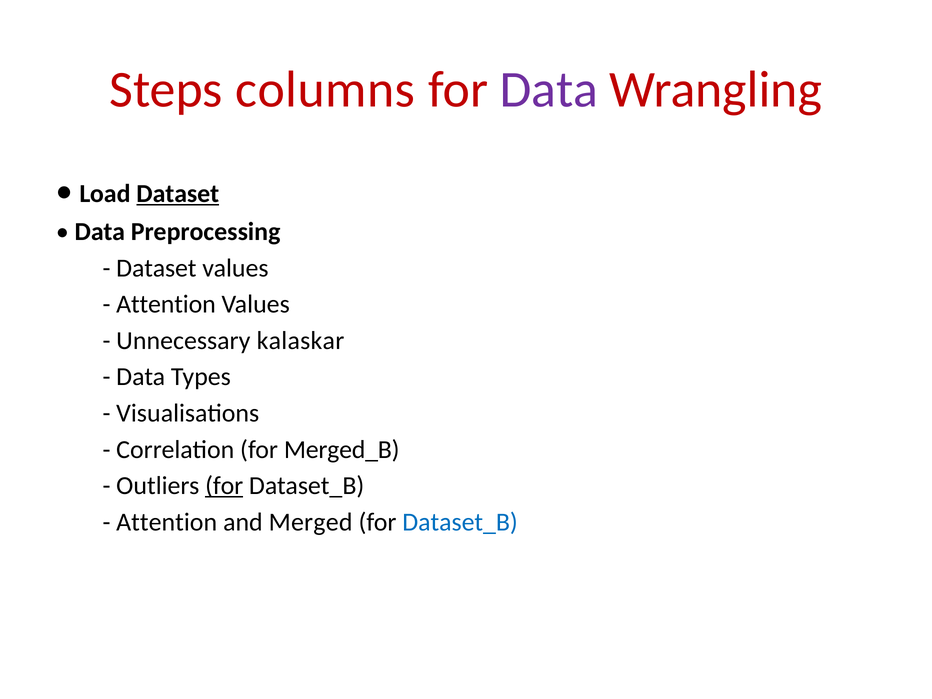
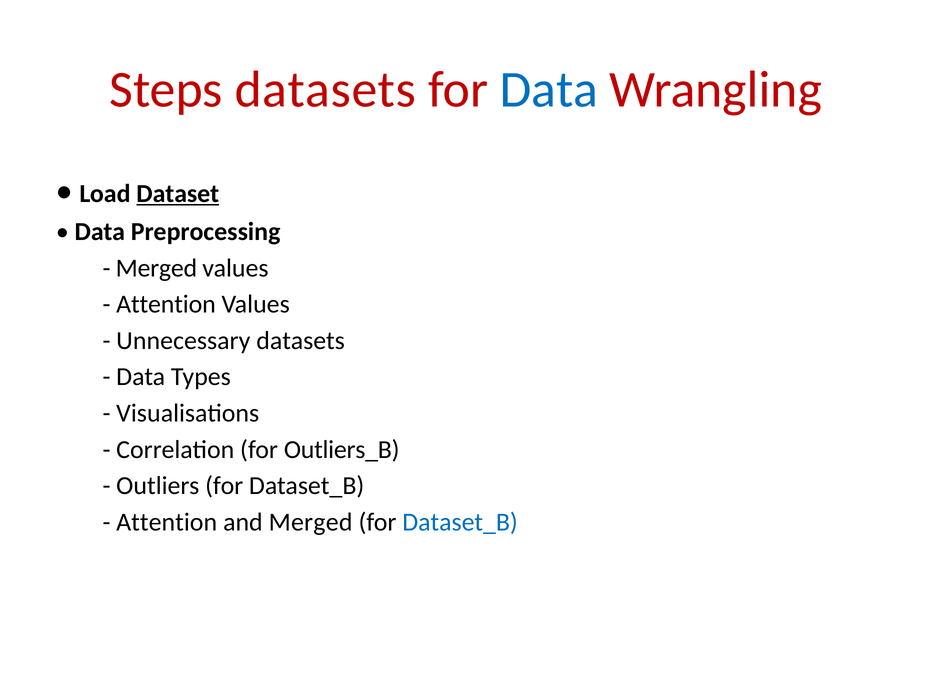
Steps columns: columns -> datasets
Data at (549, 90) colour: purple -> blue
Dataset at (156, 268): Dataset -> Merged
Unnecessary kalaskar: kalaskar -> datasets
Merged_B: Merged_B -> Outliers_B
for at (224, 486) underline: present -> none
